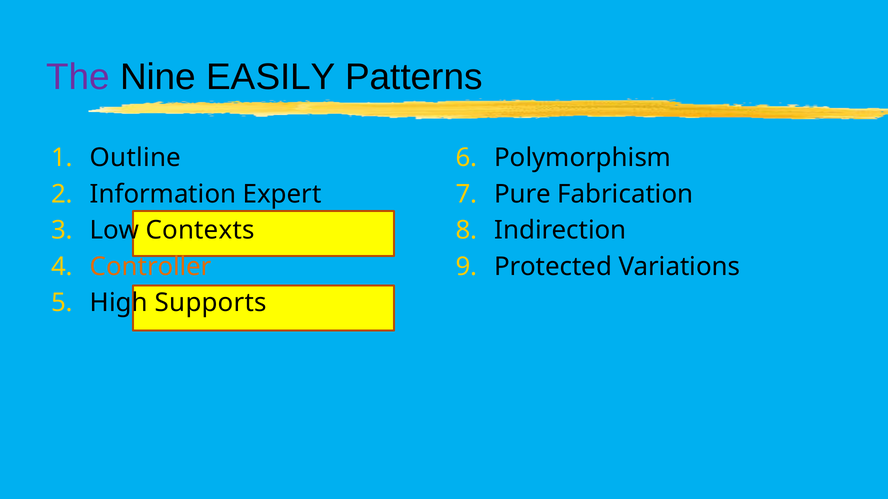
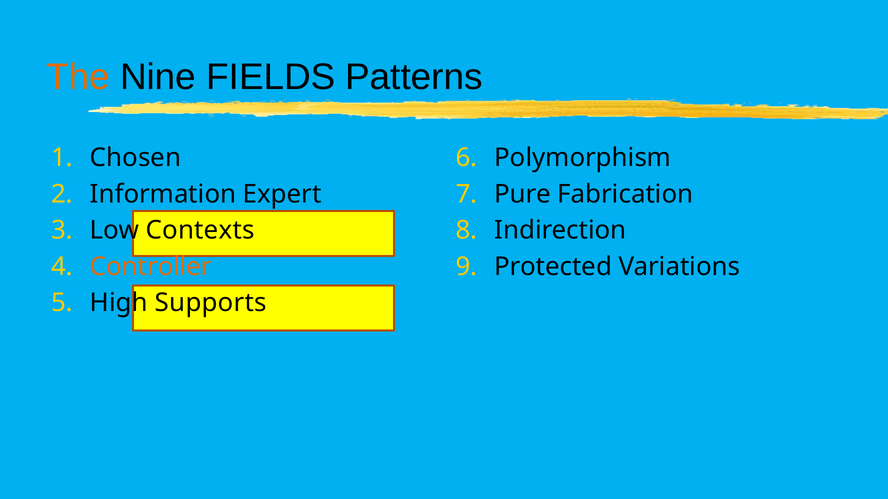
The colour: purple -> orange
EASILY: EASILY -> FIELDS
Outline: Outline -> Chosen
